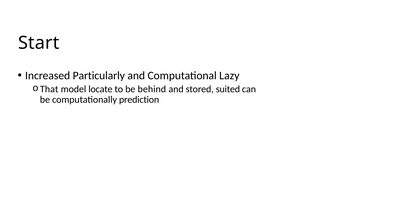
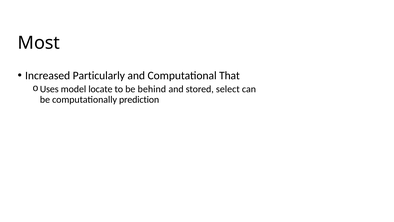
Start: Start -> Most
Lazy: Lazy -> That
That: That -> Uses
suited: suited -> select
